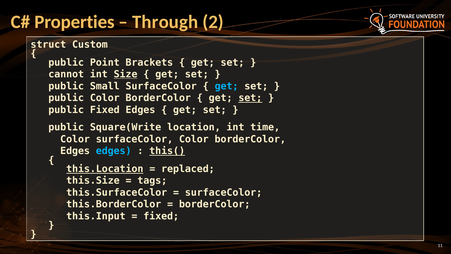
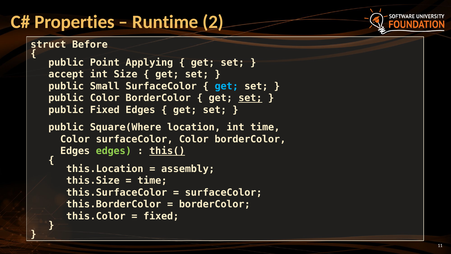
Through: Through -> Runtime
Custom: Custom -> Before
Brackets: Brackets -> Applying
cannot: cannot -> accept
Size underline: present -> none
Square(Write: Square(Write -> Square(Where
edges at (114, 151) colour: light blue -> light green
this.Location underline: present -> none
replaced: replaced -> assembly
tags at (152, 181): tags -> time
this.Input: this.Input -> this.Color
